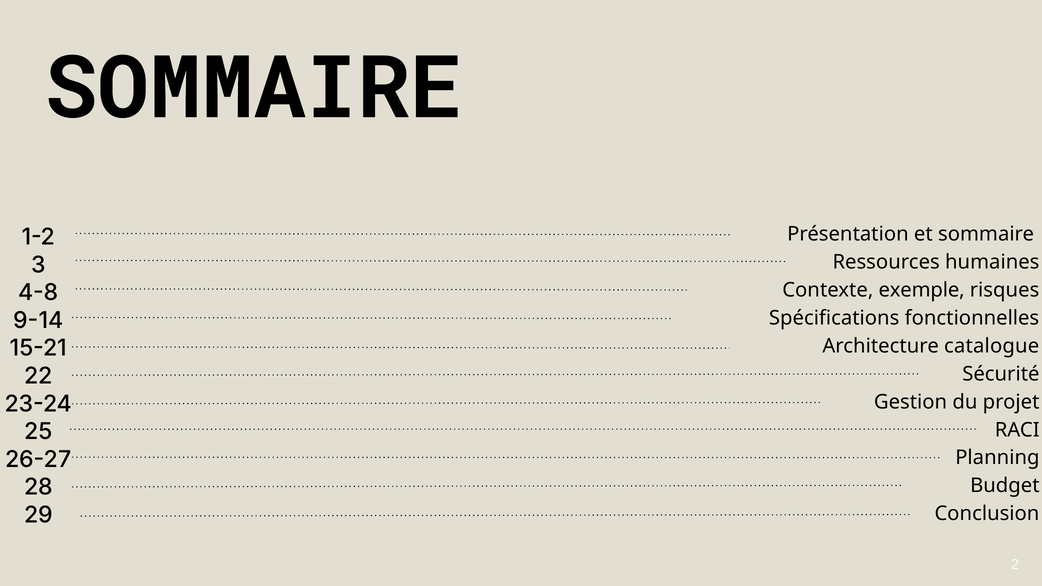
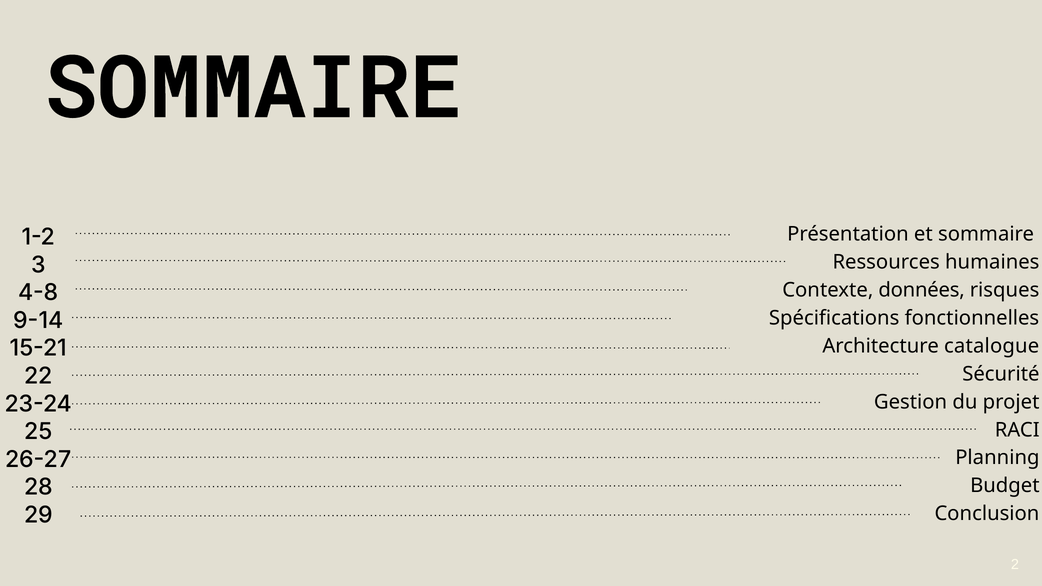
exemple: exemple -> données
